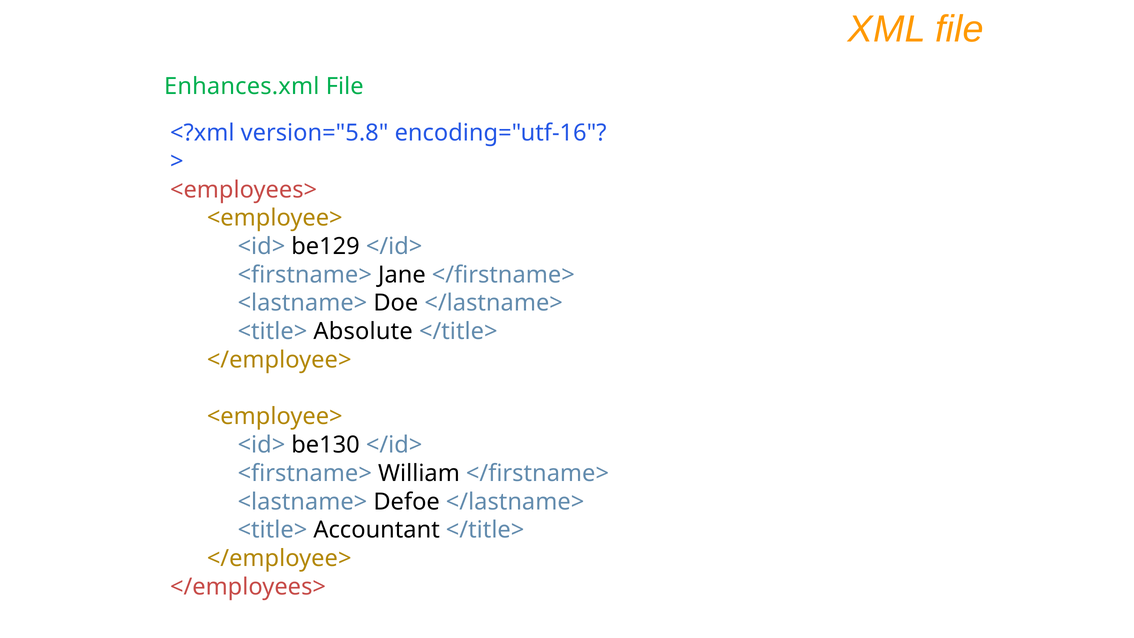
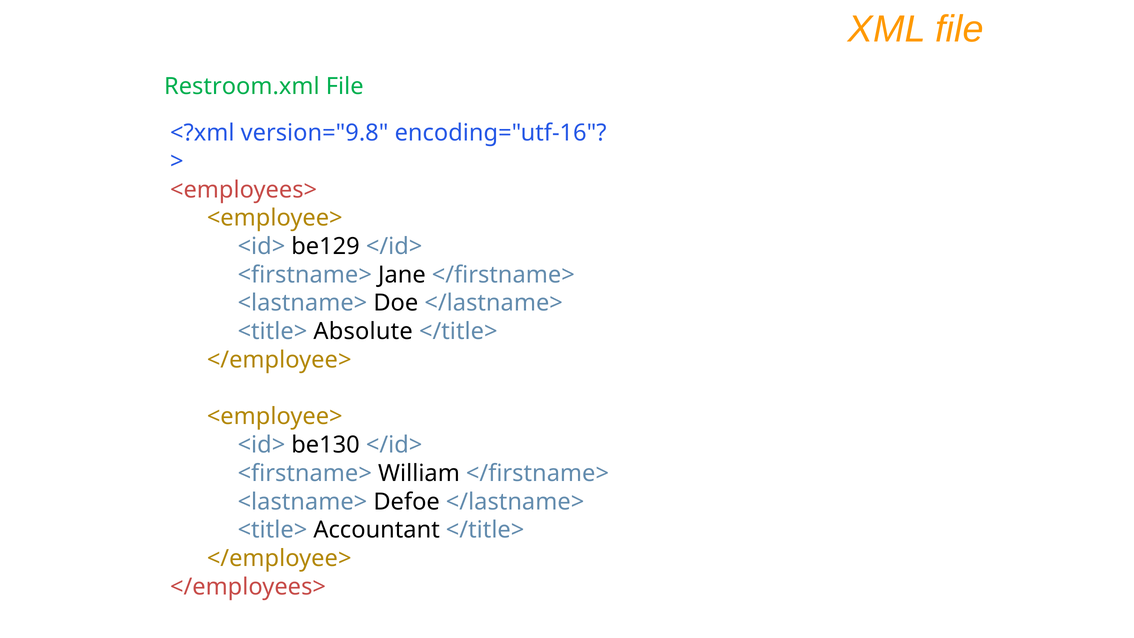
Enhances.xml: Enhances.xml -> Restroom.xml
version="5.8: version="5.8 -> version="9.8
